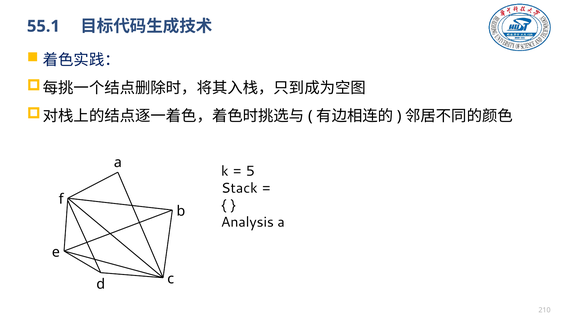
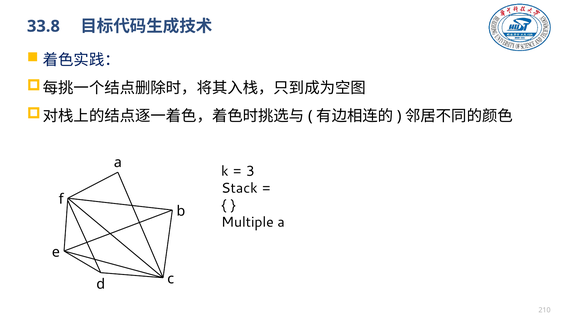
55.1: 55.1 -> 33.8
5: 5 -> 3
Analysis: Analysis -> Multiple
